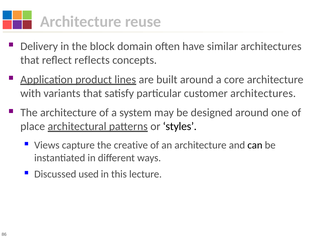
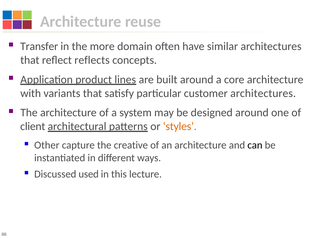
Delivery: Delivery -> Transfer
block: block -> more
place: place -> client
styles colour: black -> orange
Views: Views -> Other
